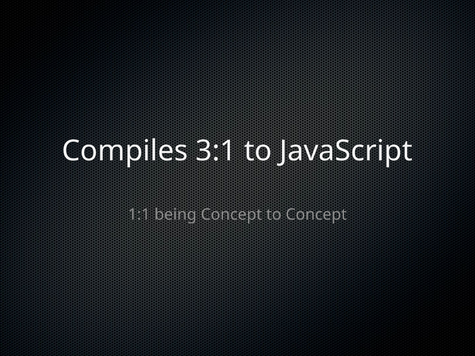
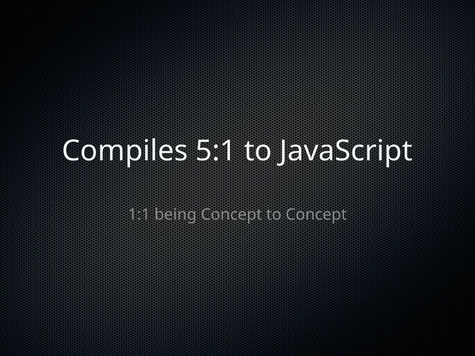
3:1: 3:1 -> 5:1
